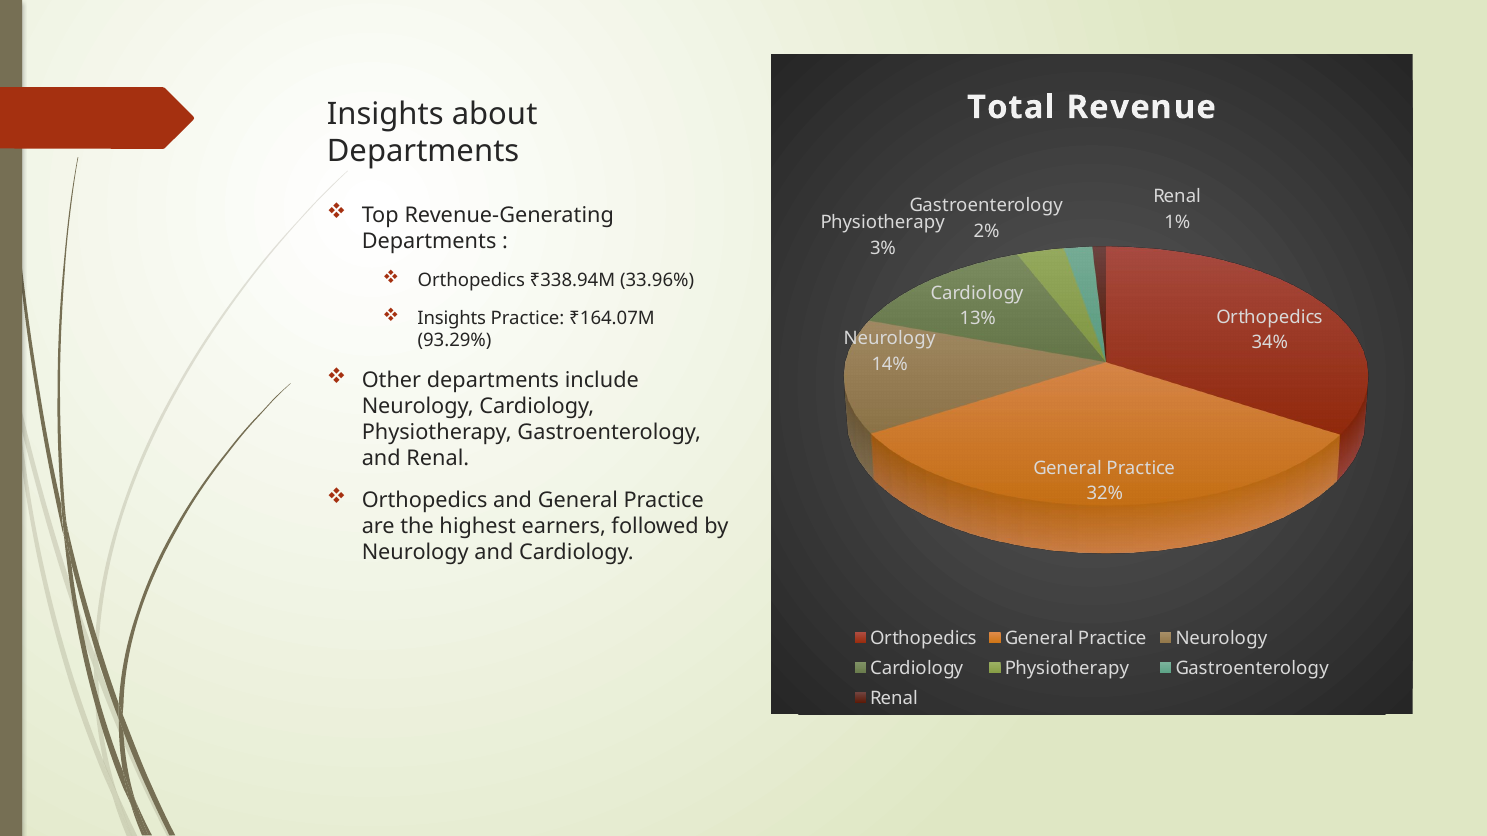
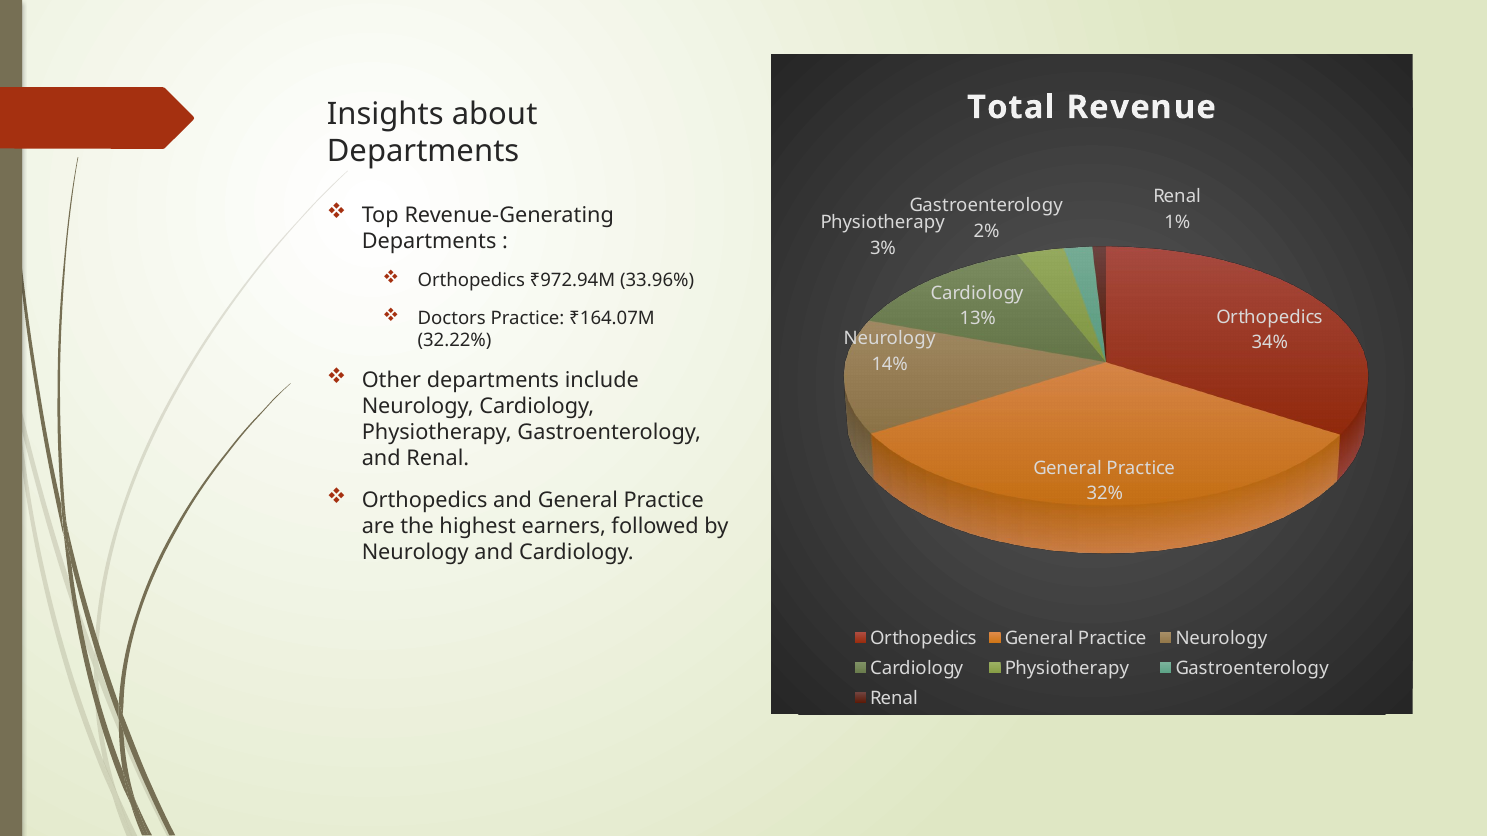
₹338.94M: ₹338.94M -> ₹972.94M
Insights at (452, 318): Insights -> Doctors
93.29%: 93.29% -> 32.22%
